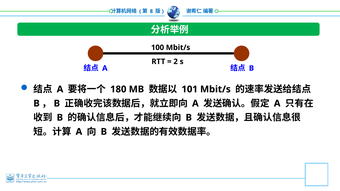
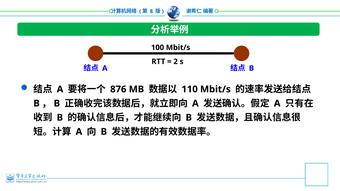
180: 180 -> 876
101: 101 -> 110
